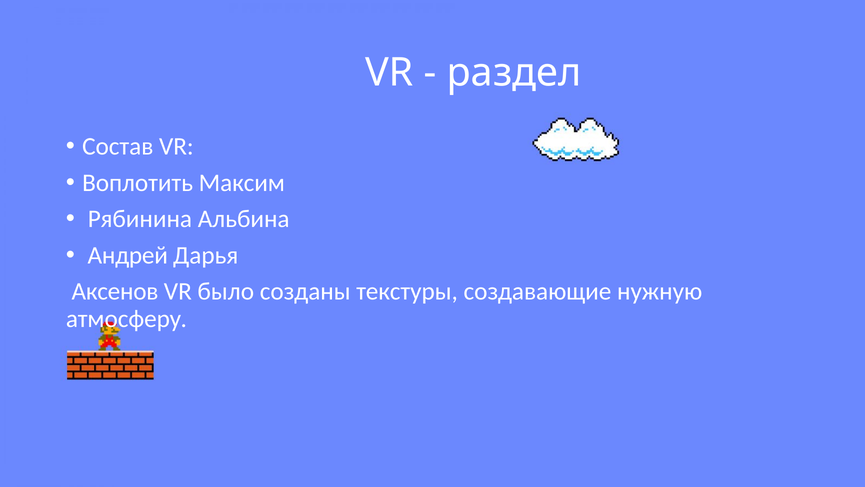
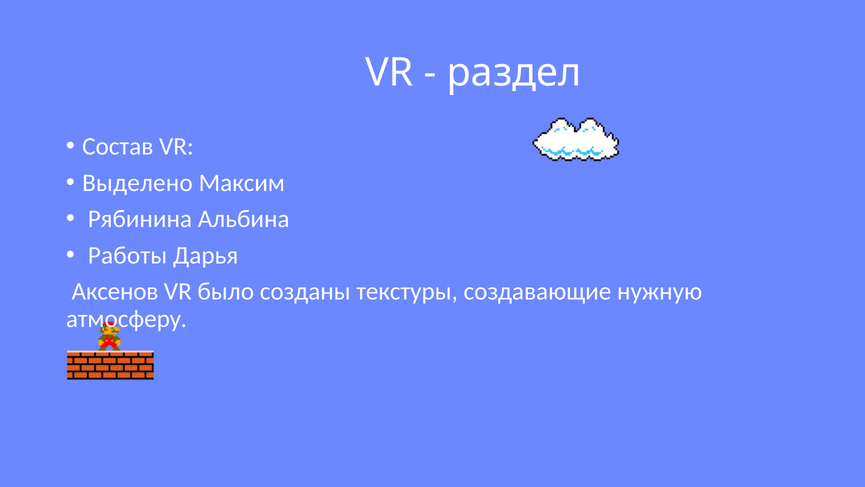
Воплотить: Воплотить -> Выделено
Андрей: Андрей -> Работы
